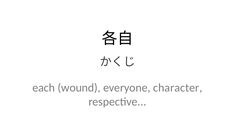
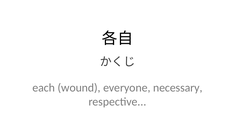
character: character -> necessary
